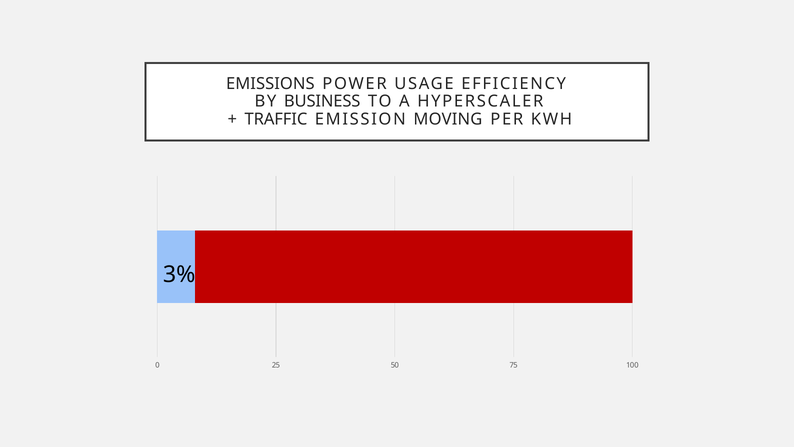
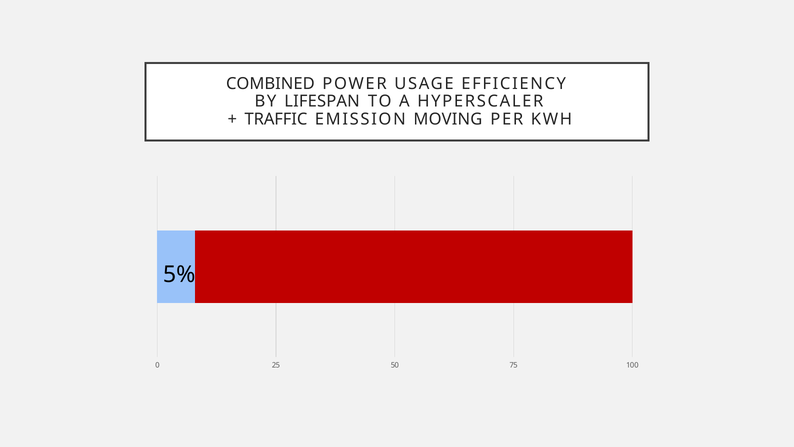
EMISSIONS: EMISSIONS -> COMBINED
BUSINESS: BUSINESS -> LIFESPAN
3%: 3% -> 5%
